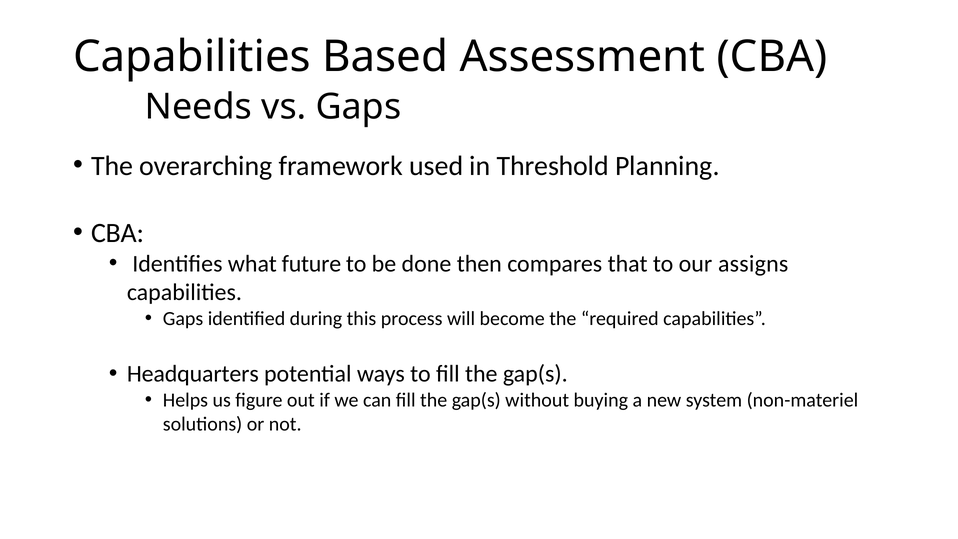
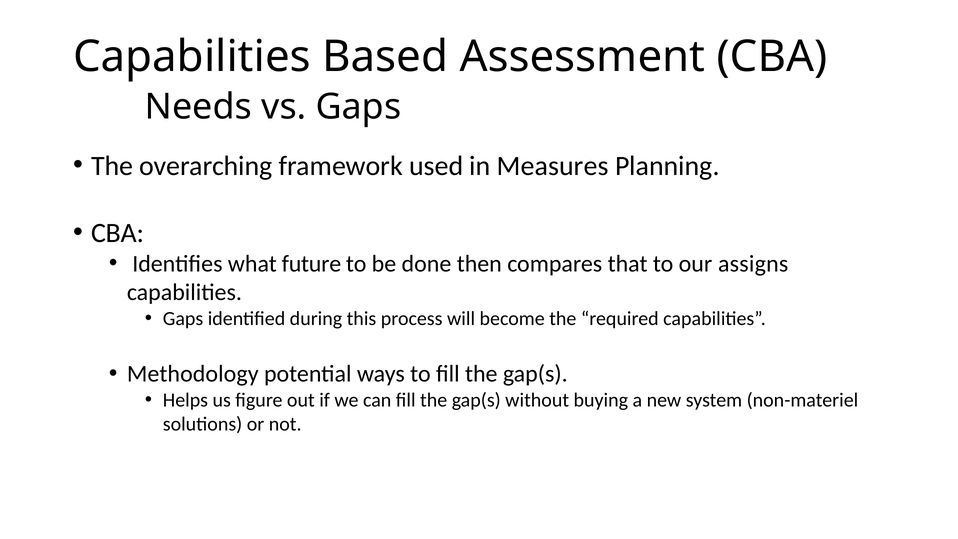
Threshold: Threshold -> Measures
Headquarters: Headquarters -> Methodology
